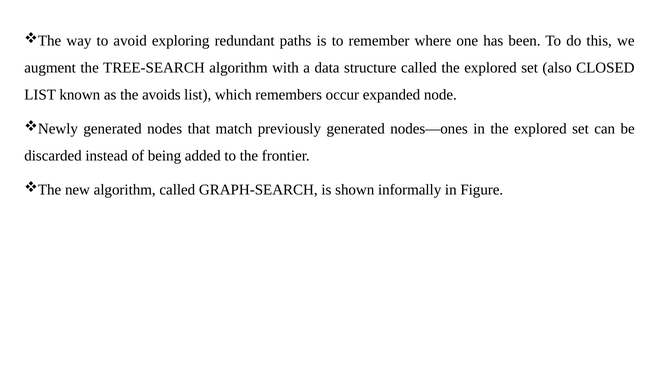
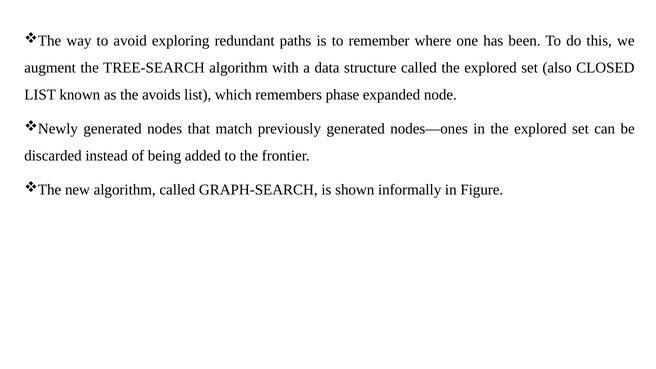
occur: occur -> phase
